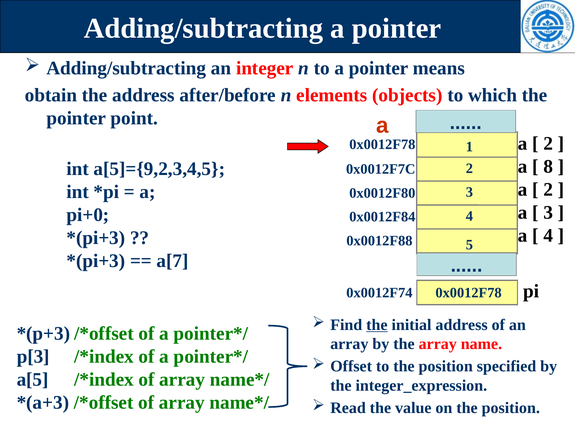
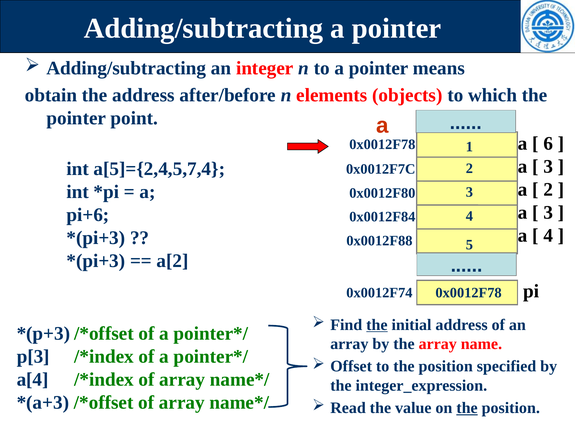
2 at (548, 144): 2 -> 6
8 at (548, 167): 8 -> 3
a[5]={9,2,3,4,5: a[5]={9,2,3,4,5 -> a[5]={2,4,5,7,4
pi+0: pi+0 -> pi+6
a[7: a[7 -> a[2
a[5: a[5 -> a[4
the at (467, 408) underline: none -> present
